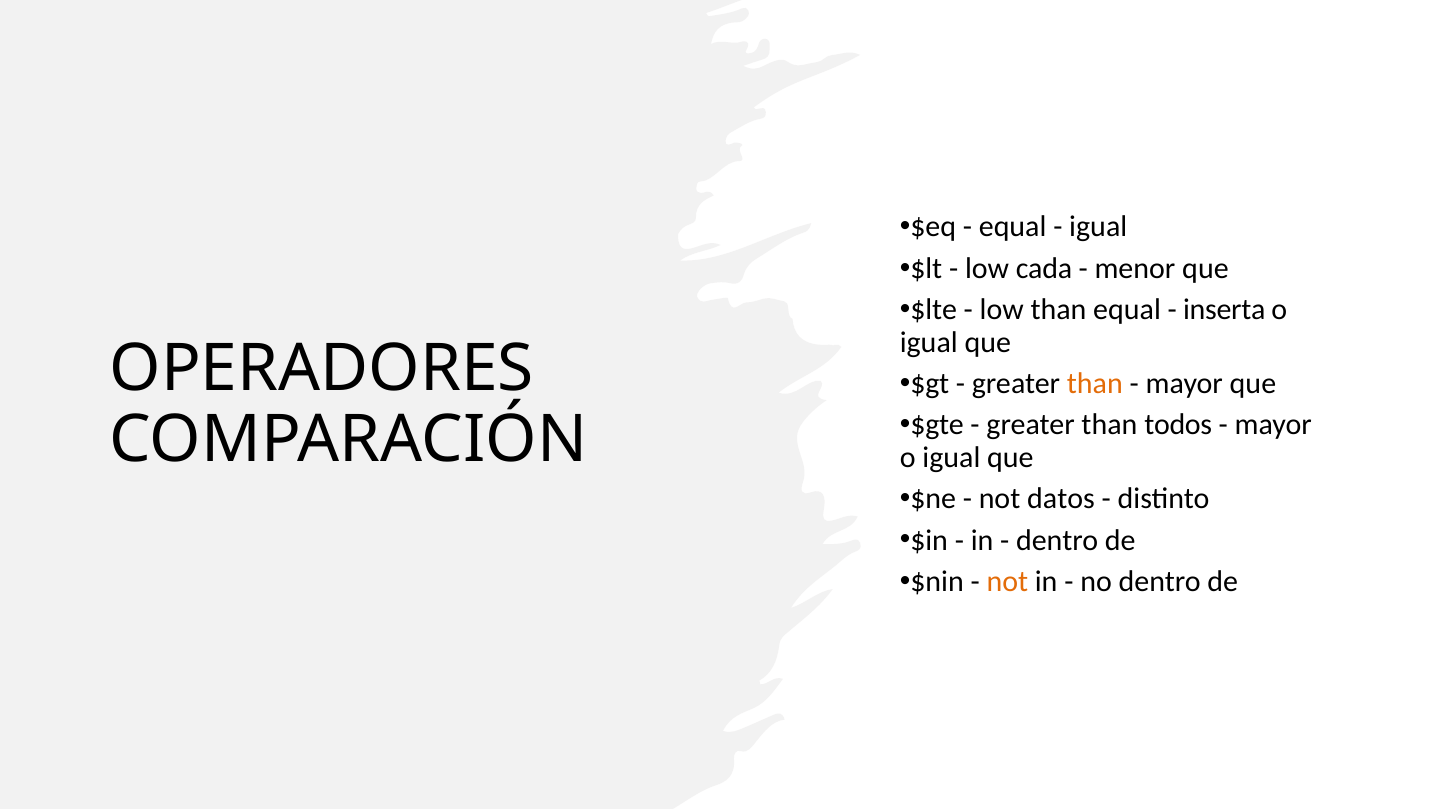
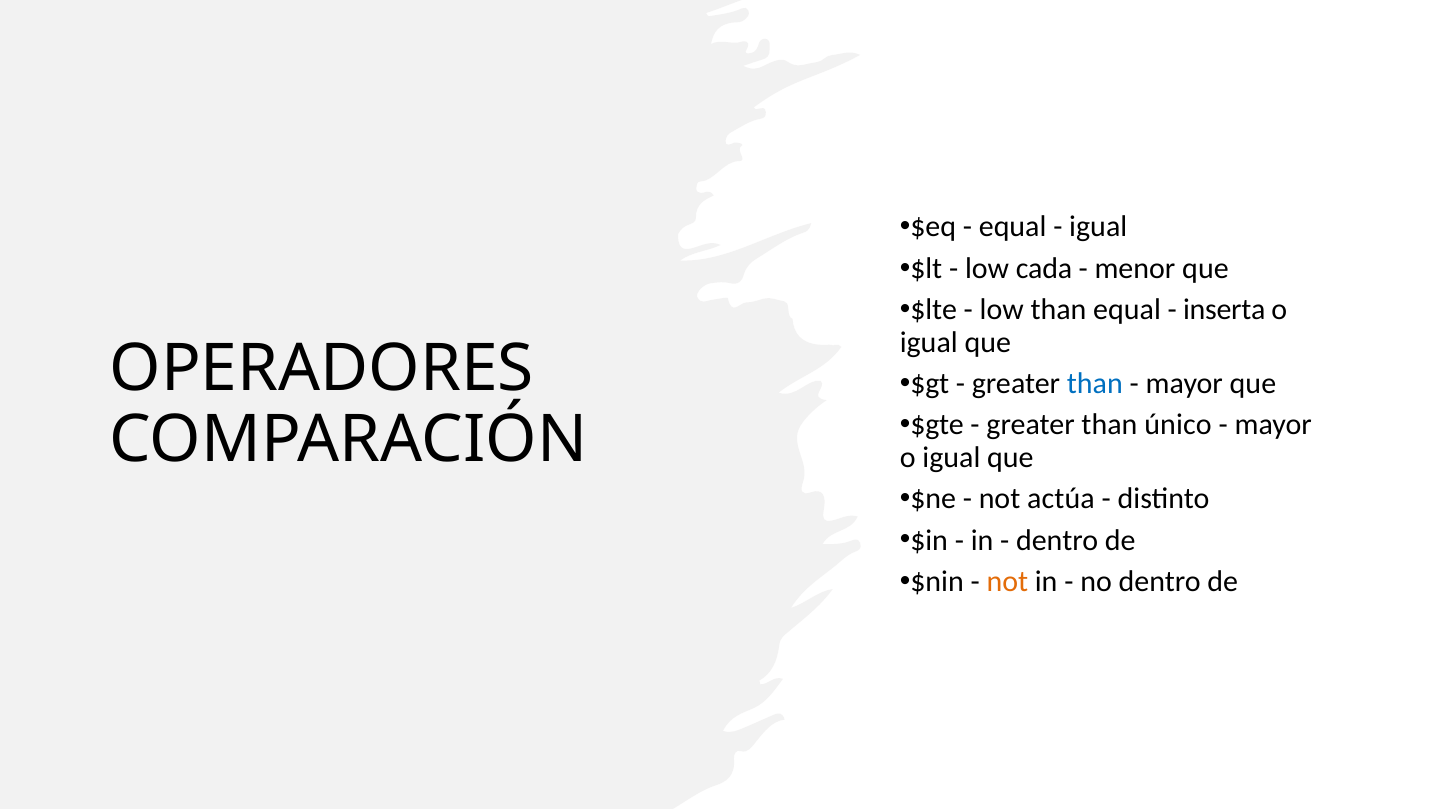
than at (1095, 384) colour: orange -> blue
todos: todos -> único
datos: datos -> actúa
